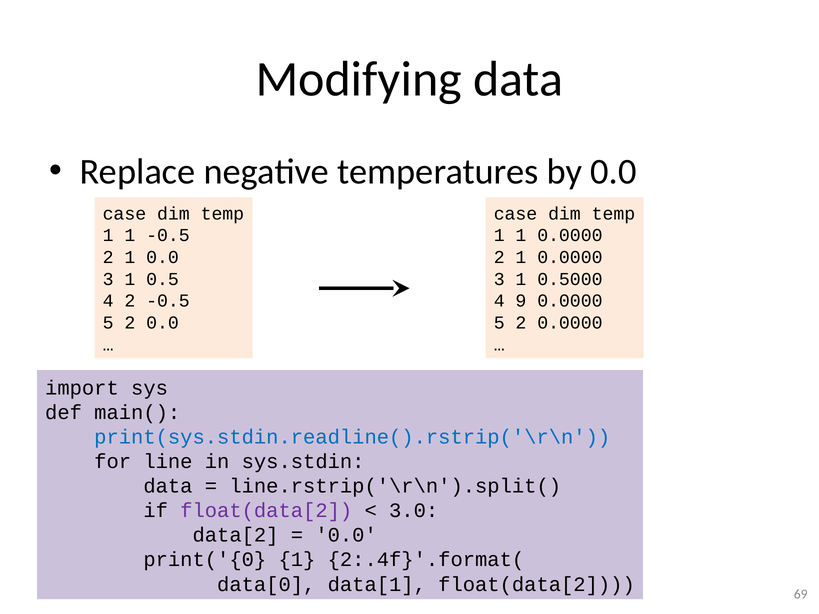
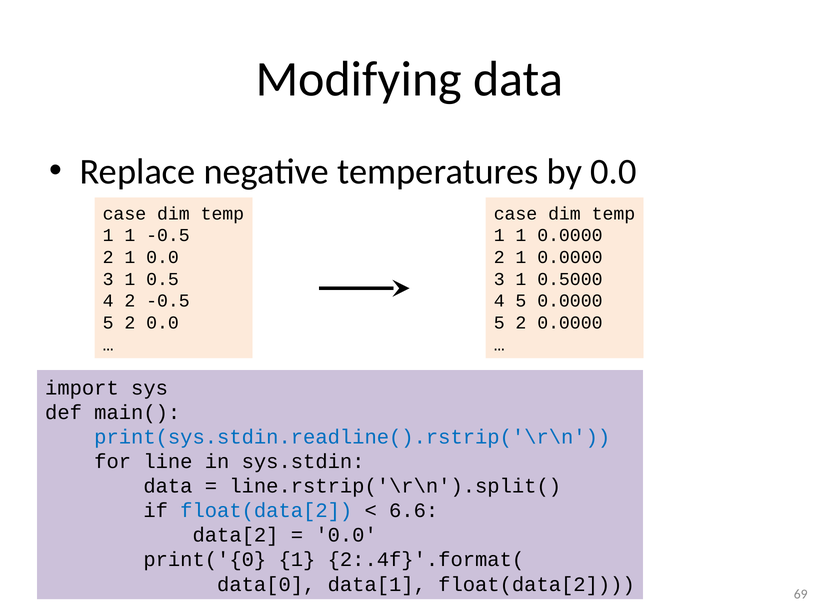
4 9: 9 -> 5
float(data[2 at (266, 511) colour: purple -> blue
3.0: 3.0 -> 6.6
